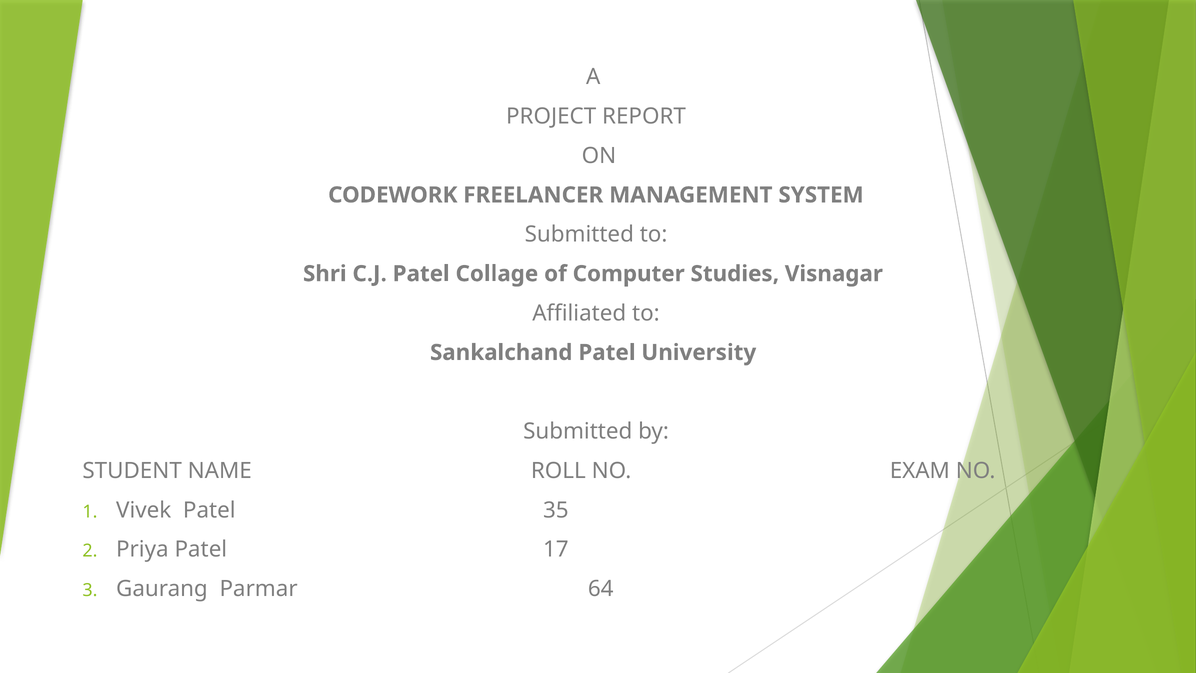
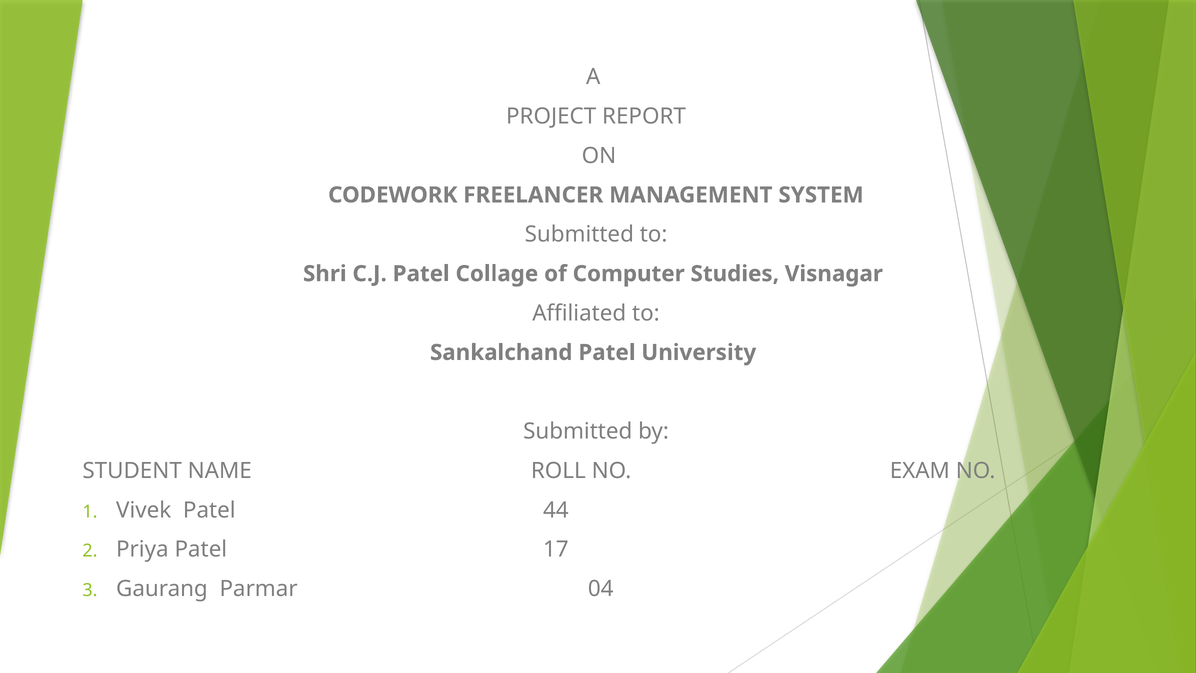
35: 35 -> 44
64: 64 -> 04
